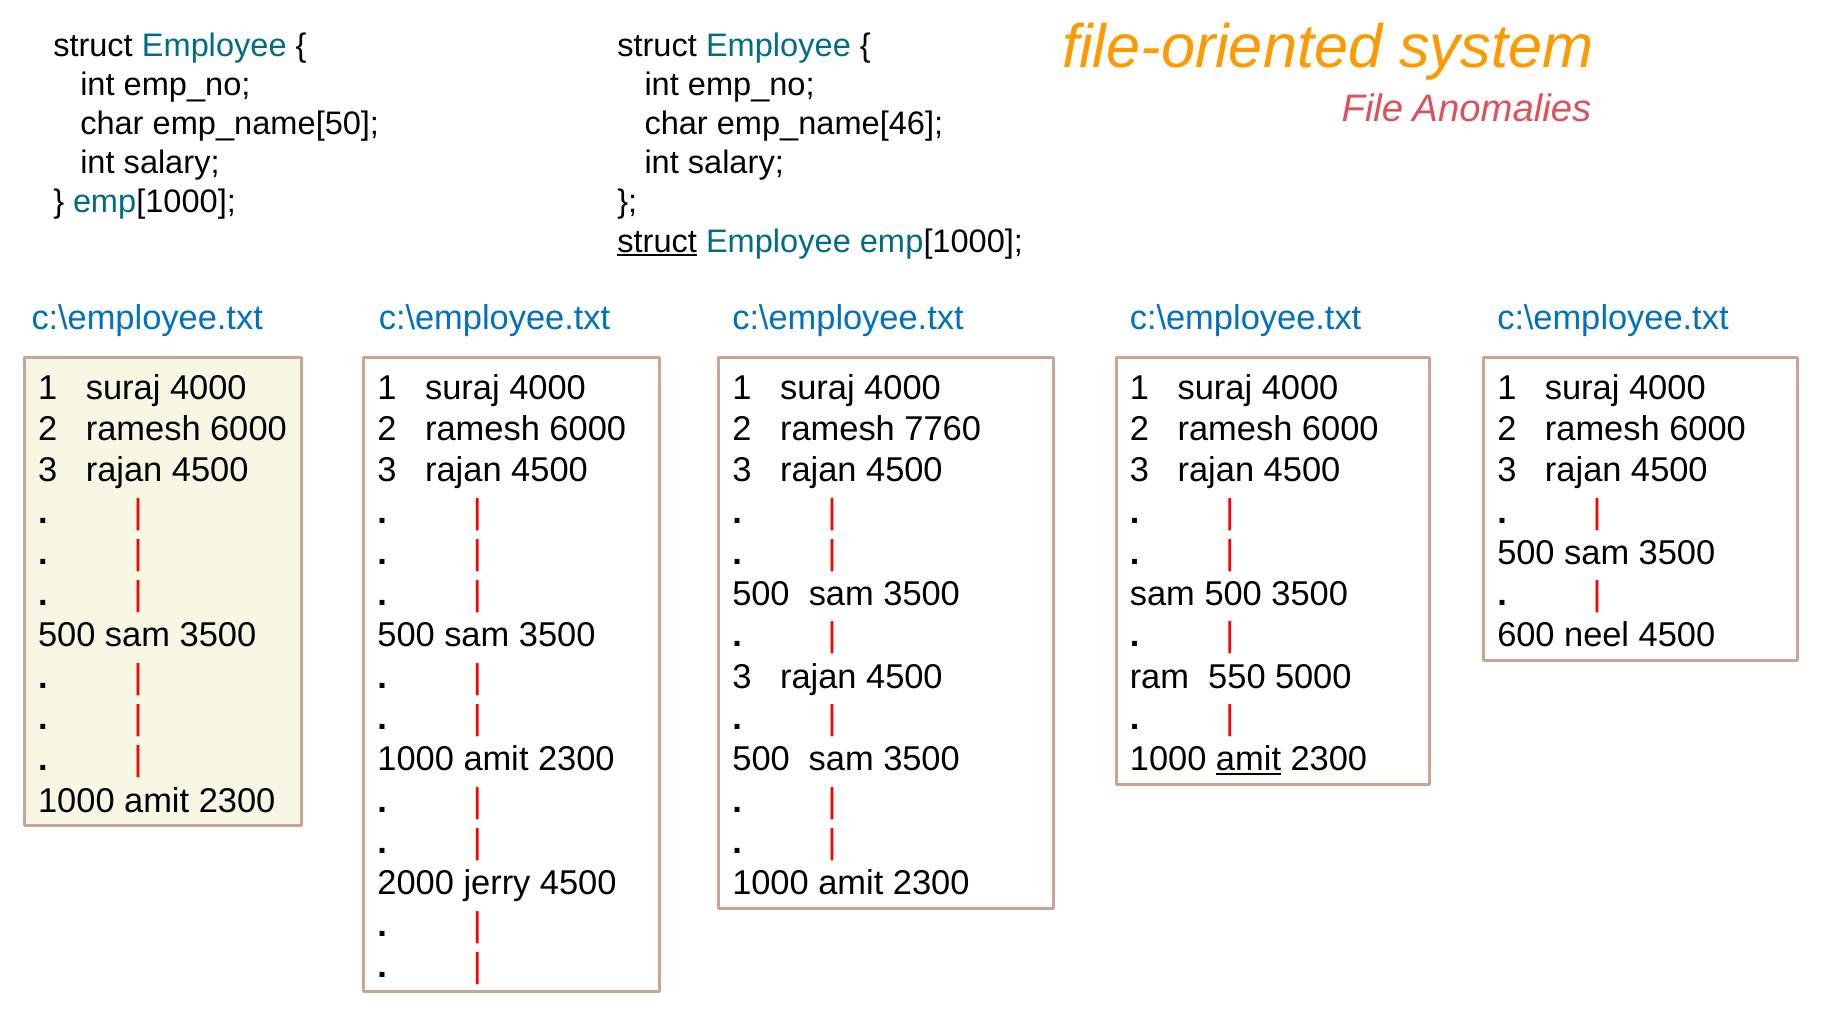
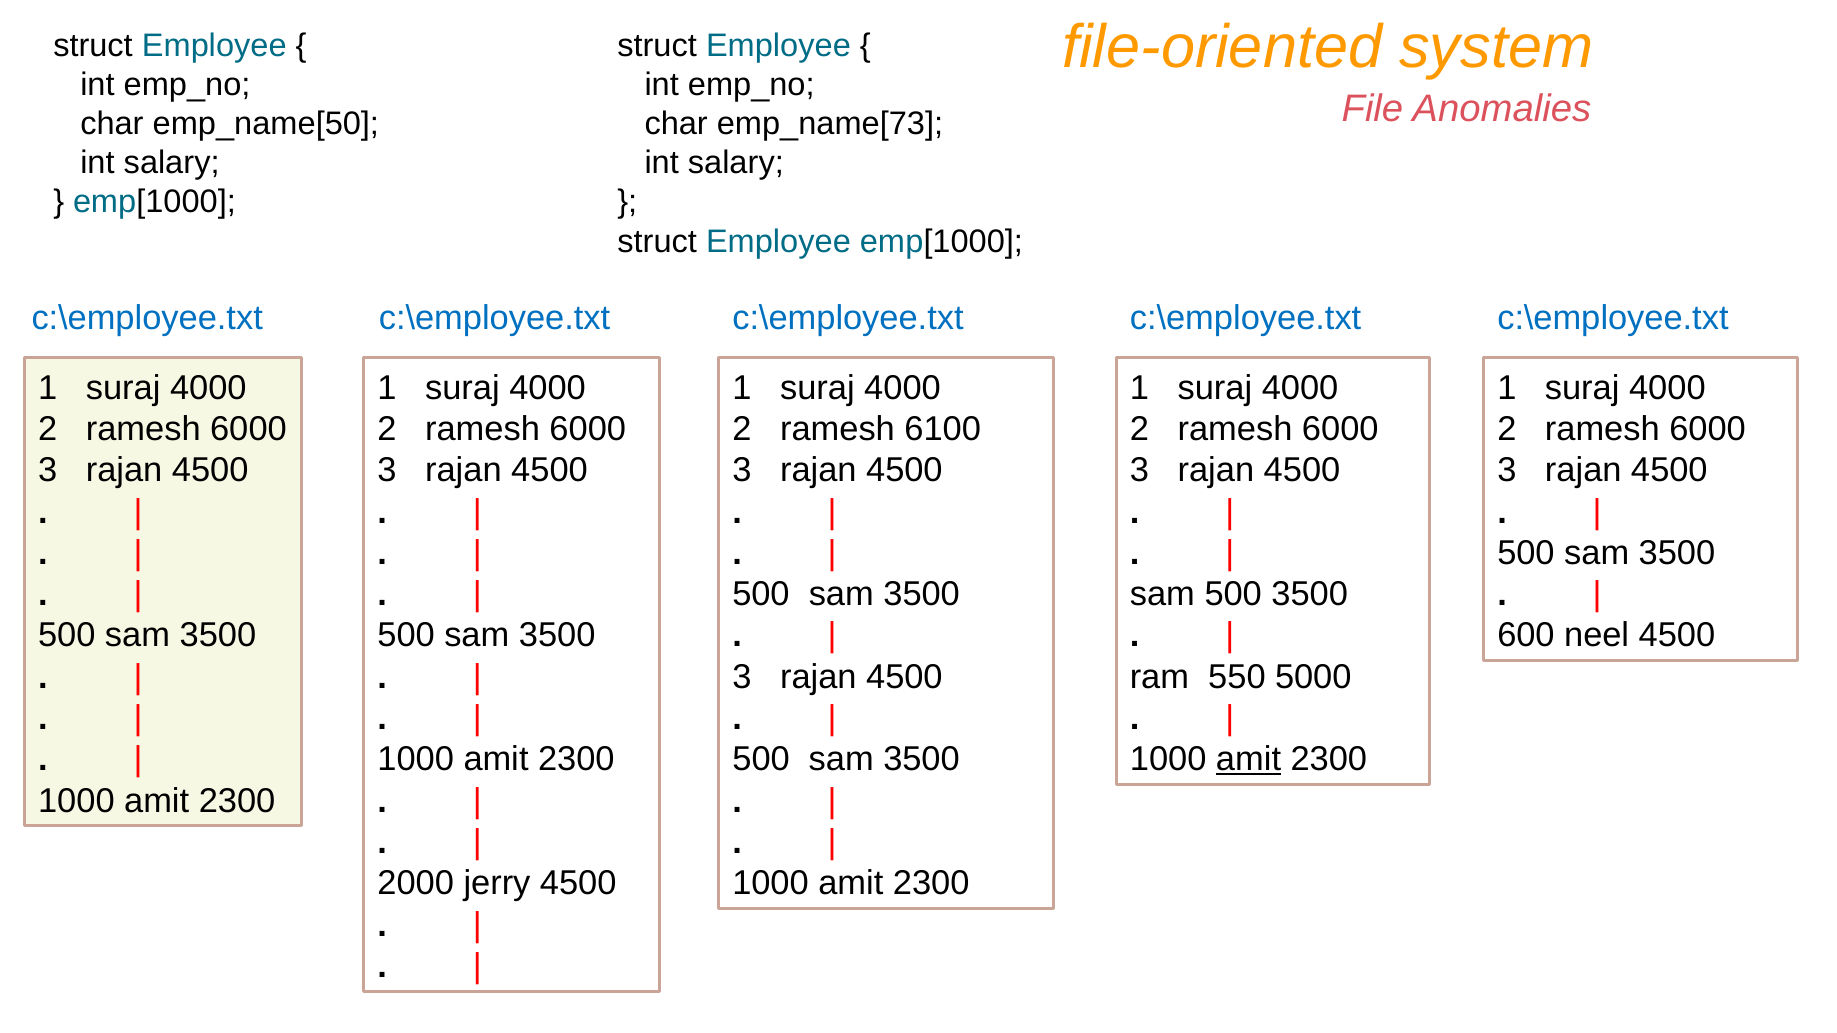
emp_name[46: emp_name[46 -> emp_name[73
struct at (657, 241) underline: present -> none
7760: 7760 -> 6100
